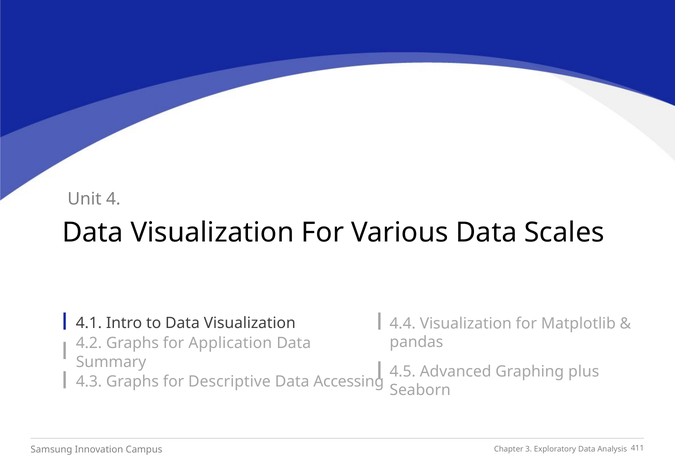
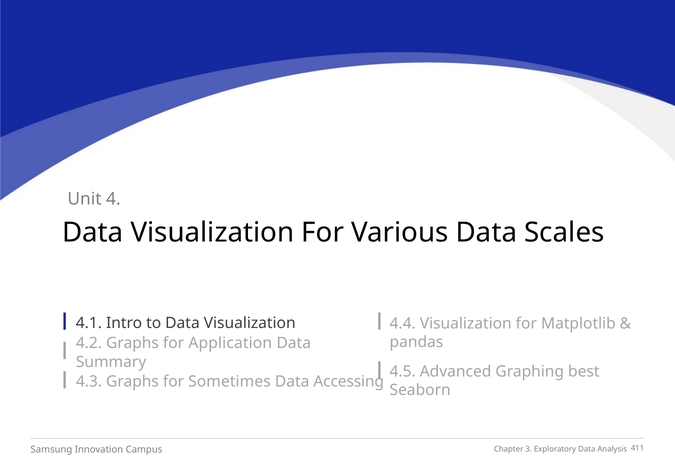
plus: plus -> best
Descriptive: Descriptive -> Sometimes
